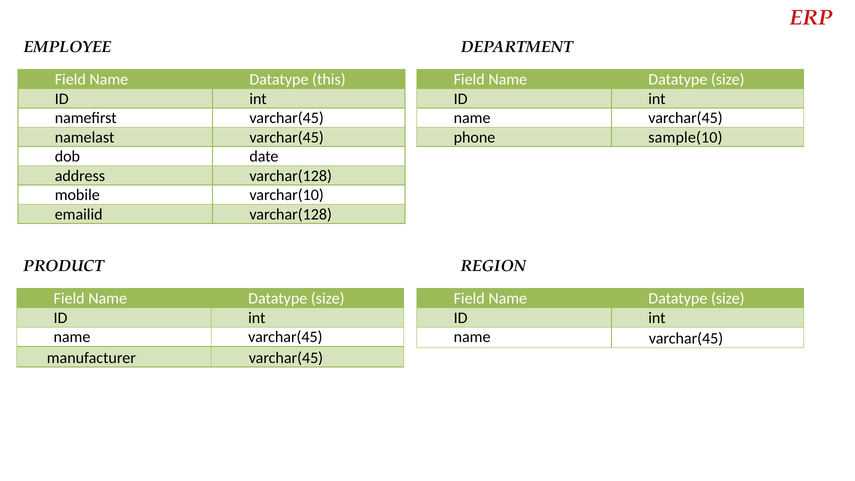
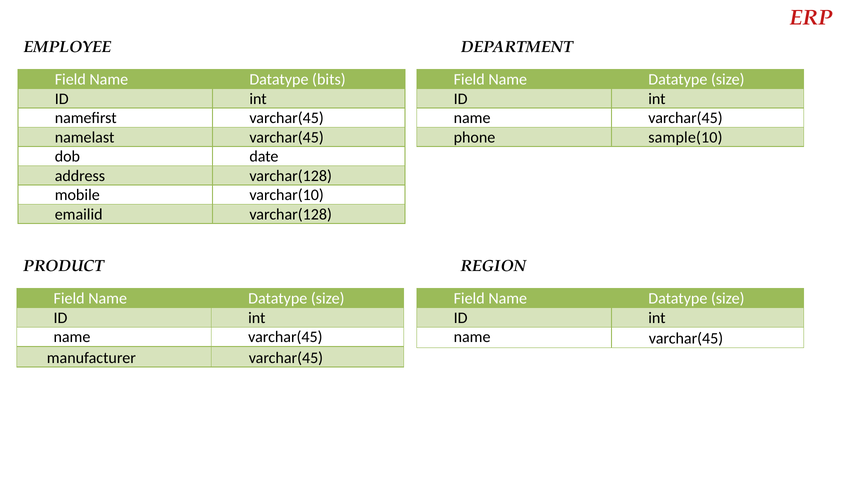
this: this -> bits
